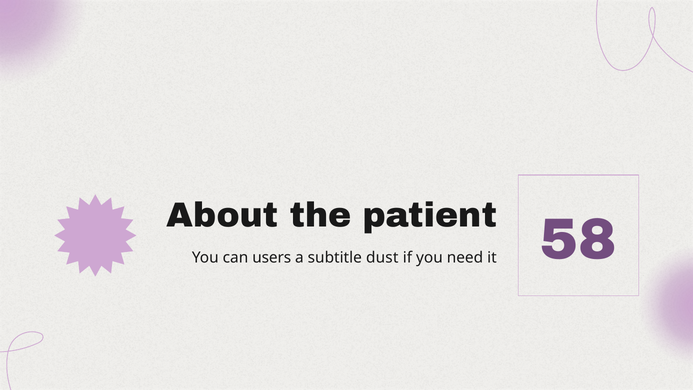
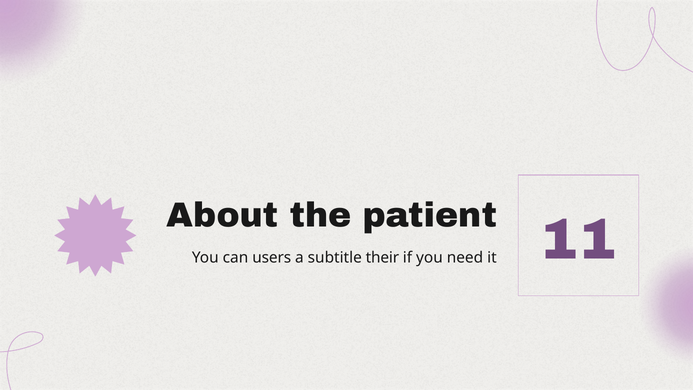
58: 58 -> 11
dust: dust -> their
